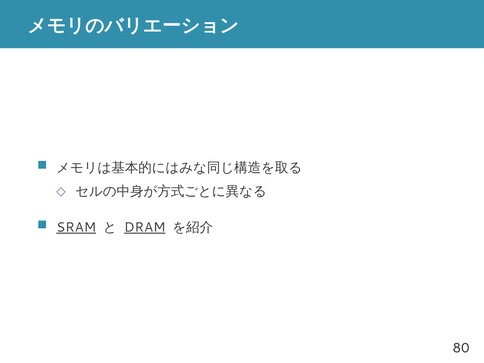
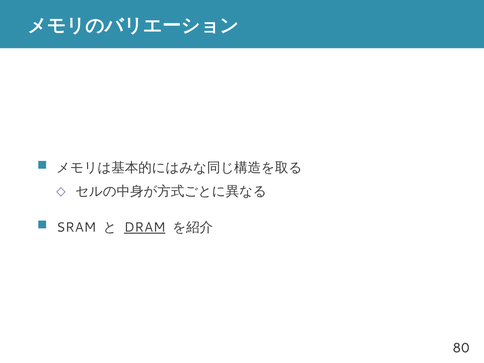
SRAM underline: present -> none
